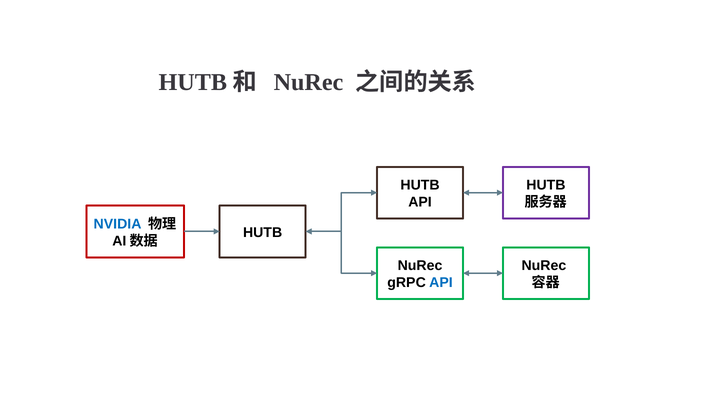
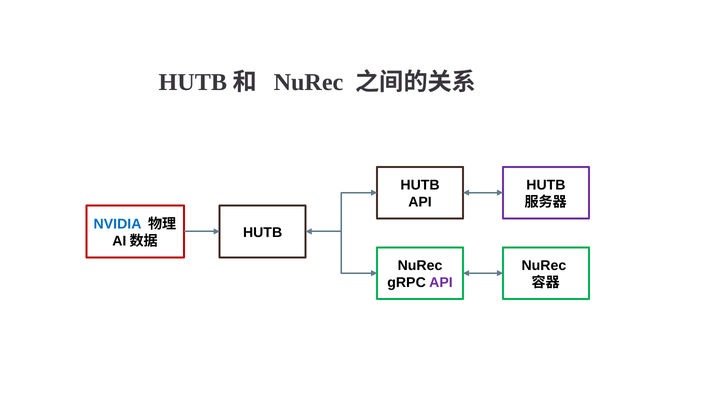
API at (441, 282) colour: blue -> purple
